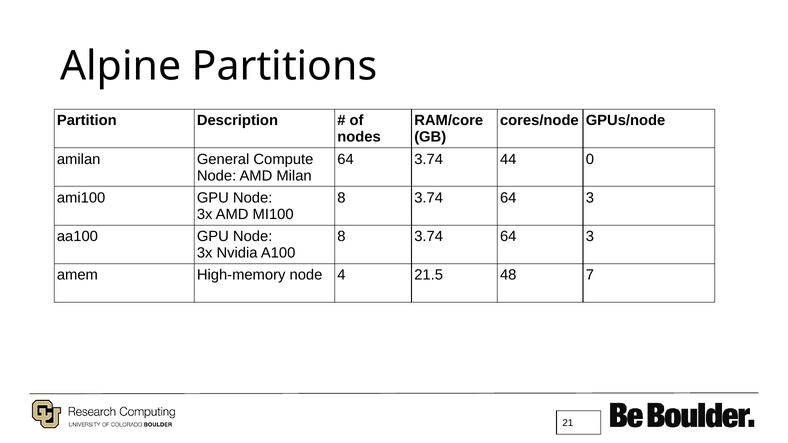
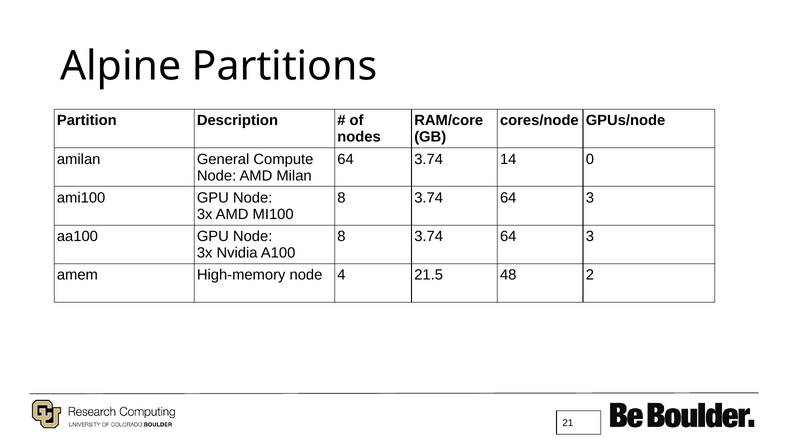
44: 44 -> 14
7: 7 -> 2
